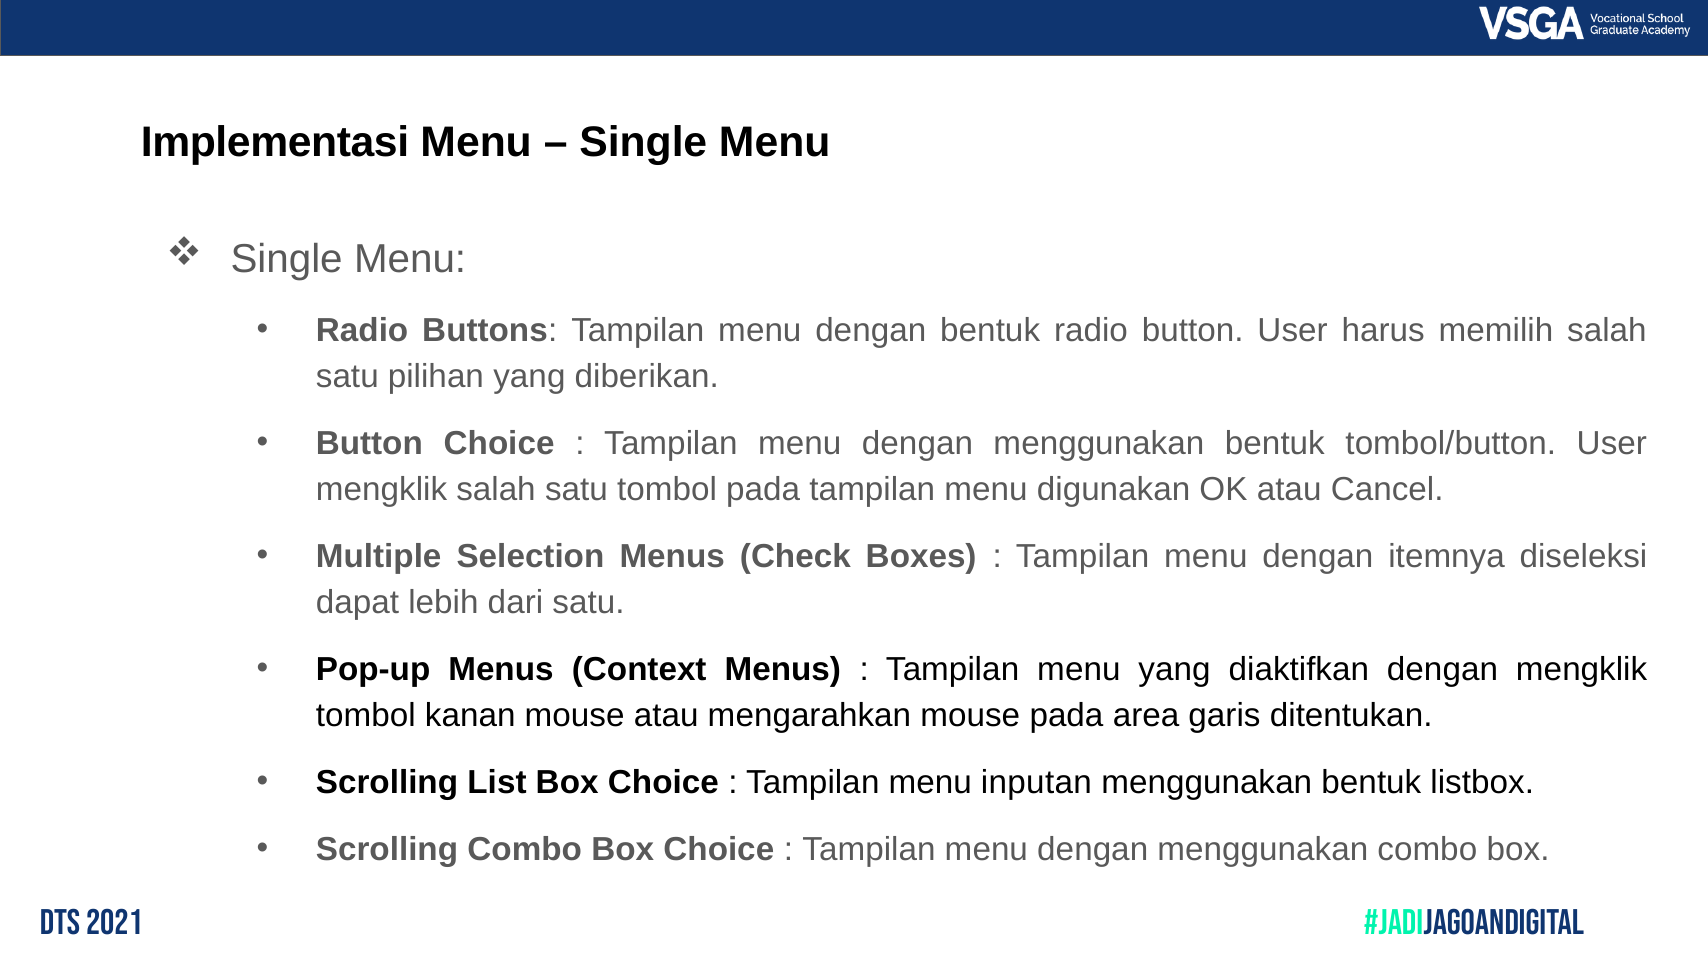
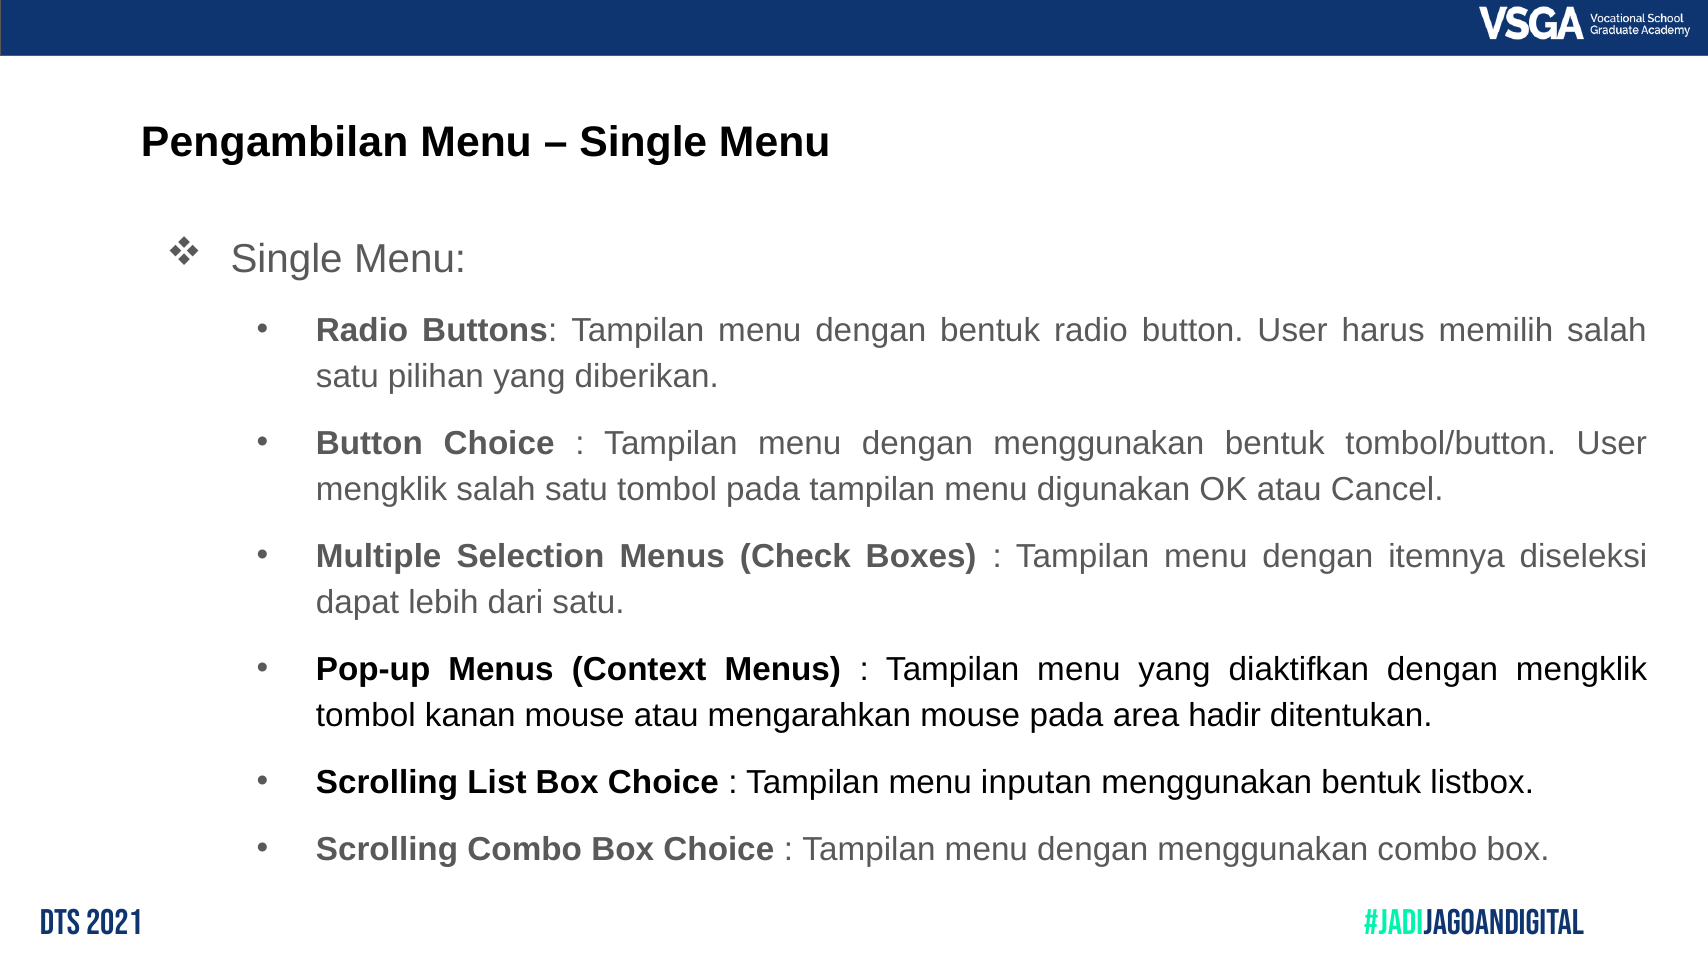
Implementasi: Implementasi -> Pengambilan
garis: garis -> hadir
